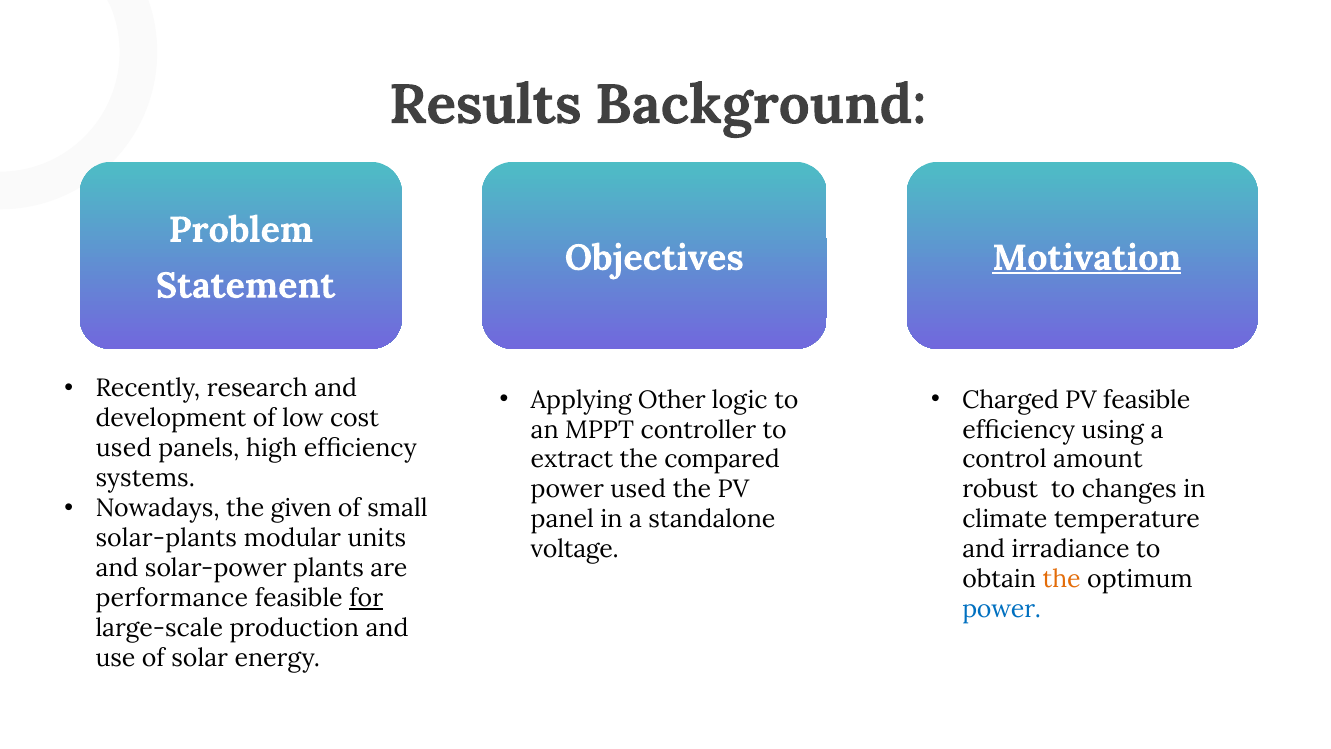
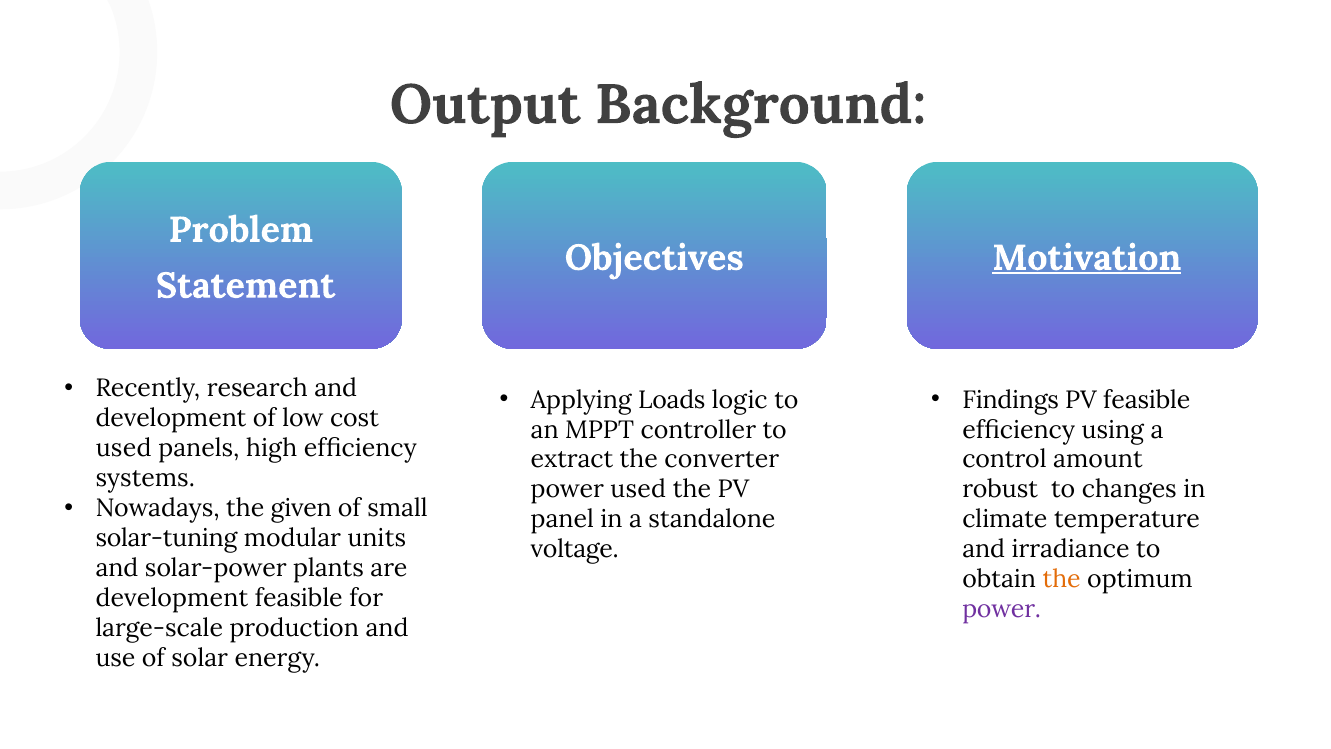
Results: Results -> Output
Other: Other -> Loads
Charged: Charged -> Findings
compared: compared -> converter
solar-plants: solar-plants -> solar-tuning
performance at (172, 598): performance -> development
for underline: present -> none
power at (1002, 609) colour: blue -> purple
